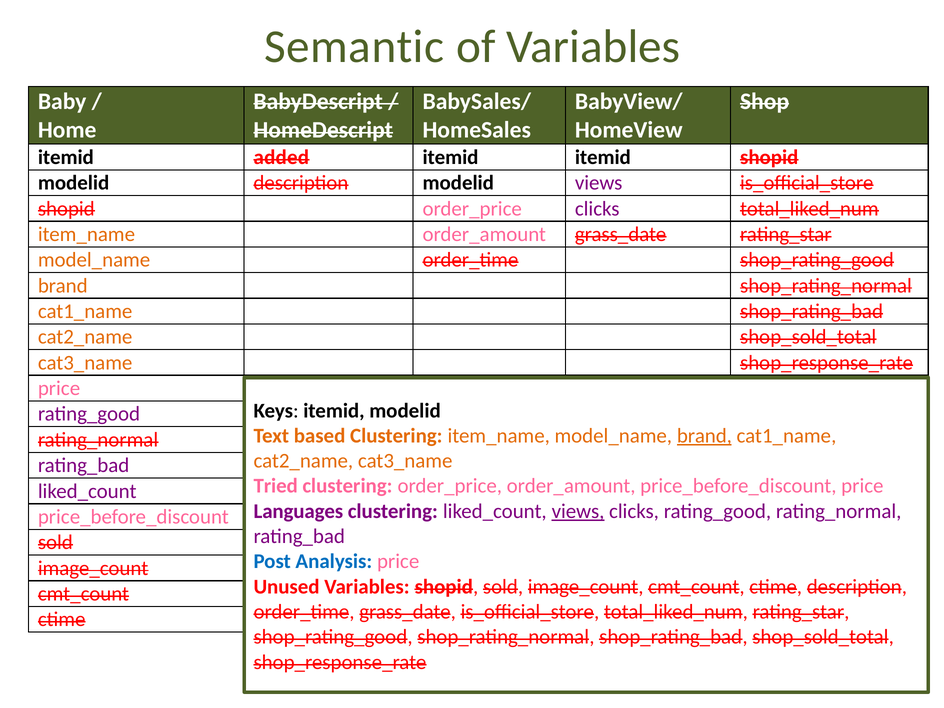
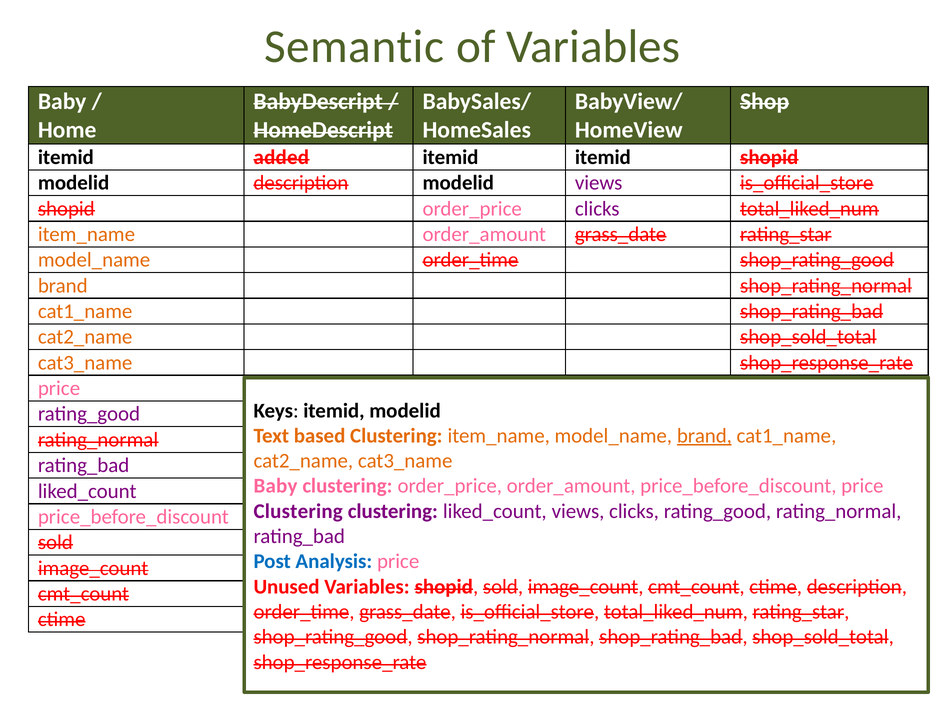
Tried at (276, 486): Tried -> Baby
Languages at (298, 511): Languages -> Clustering
views at (578, 511) underline: present -> none
